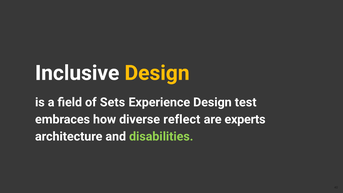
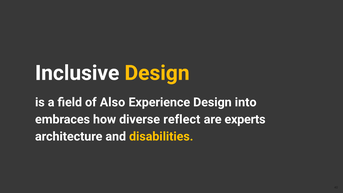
Sets: Sets -> Also
test: test -> into
disabilities colour: light green -> yellow
